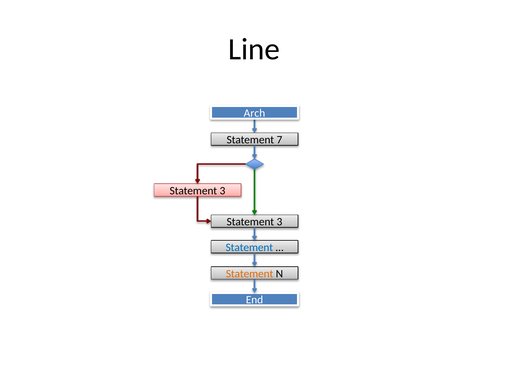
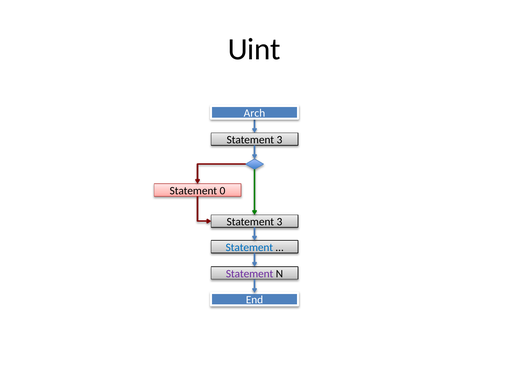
Line: Line -> Uint
7 at (279, 140): 7 -> 3
3 at (222, 191): 3 -> 0
Statement at (250, 274) colour: orange -> purple
